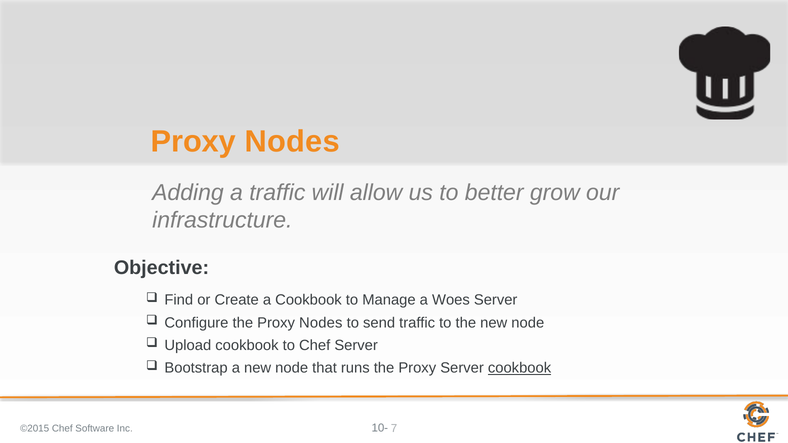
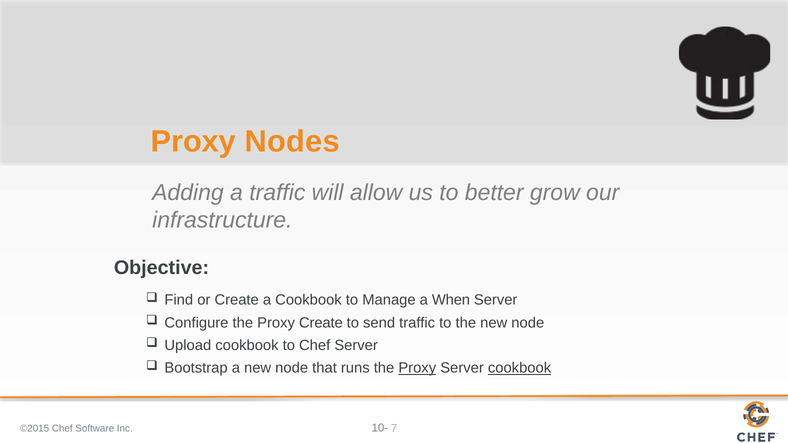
Woes: Woes -> When
the Proxy Nodes: Nodes -> Create
Proxy at (417, 368) underline: none -> present
